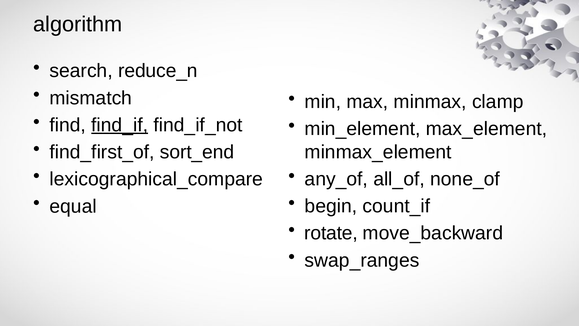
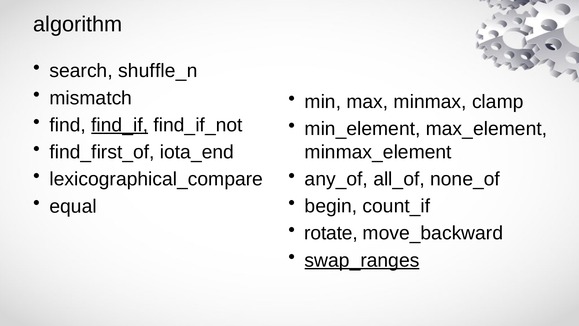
reduce_n: reduce_n -> shuffle_n
sort_end: sort_end -> iota_end
swap_ranges underline: none -> present
